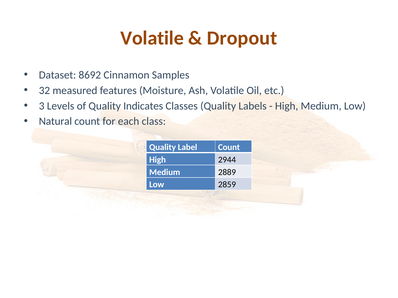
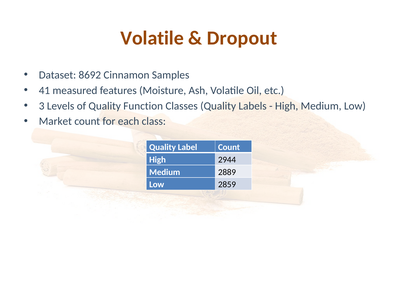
32: 32 -> 41
Indicates: Indicates -> Function
Natural: Natural -> Market
